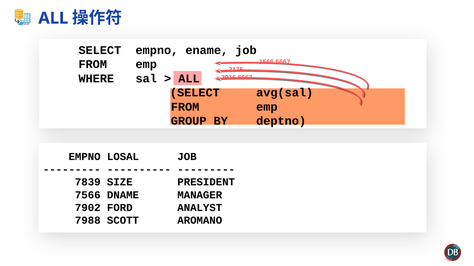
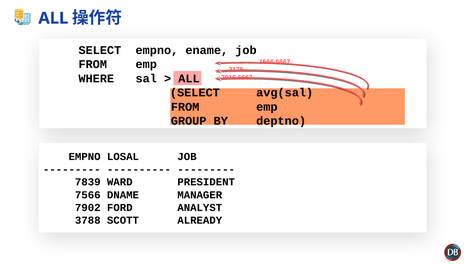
SIZE: SIZE -> WARD
7988: 7988 -> 3788
AROMANO: AROMANO -> ALREADY
